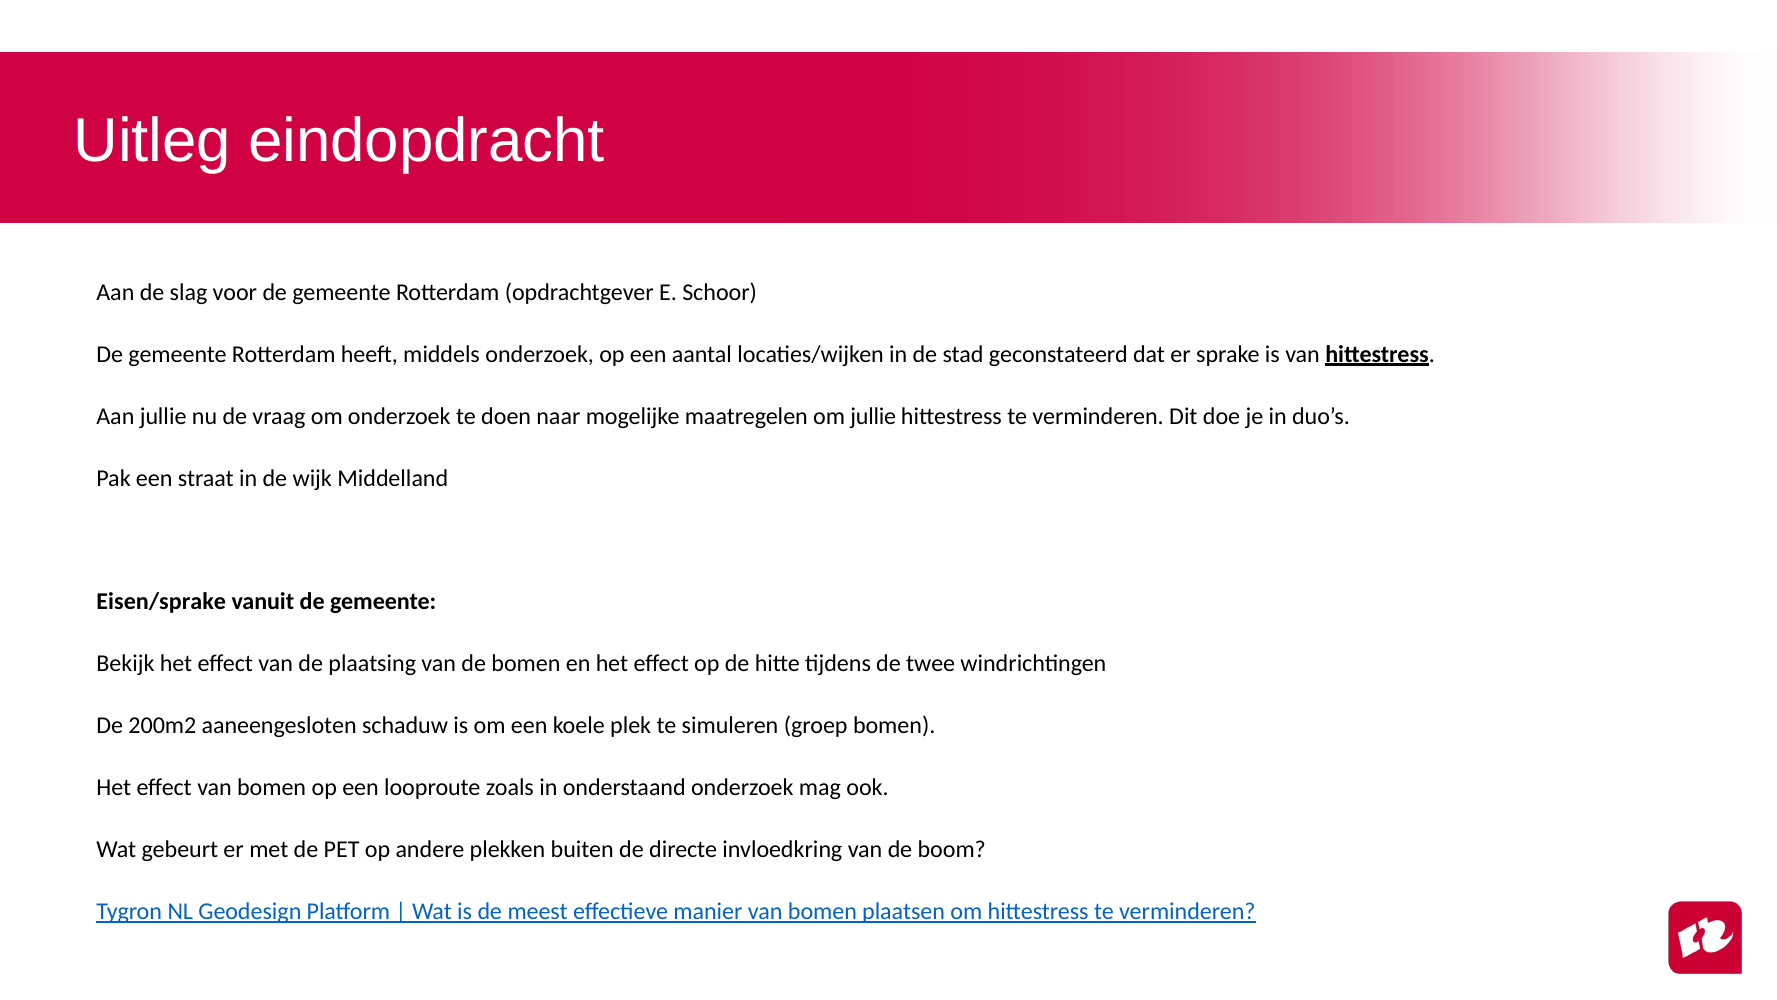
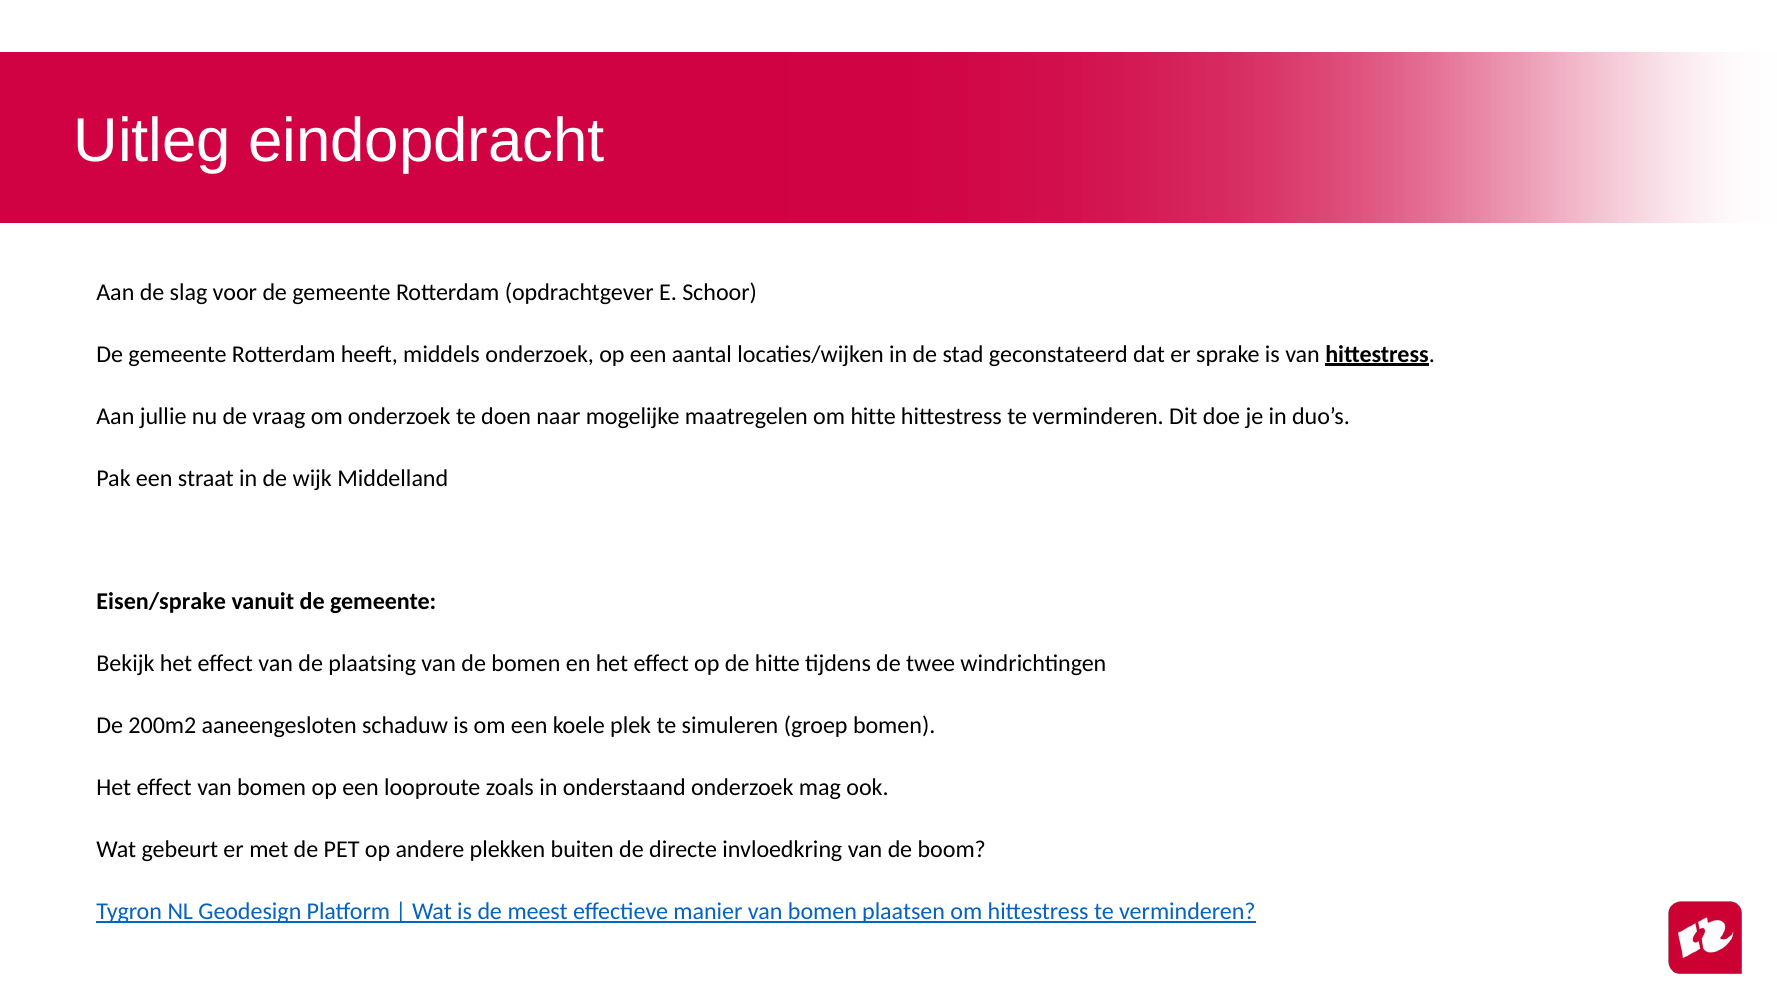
om jullie: jullie -> hitte
